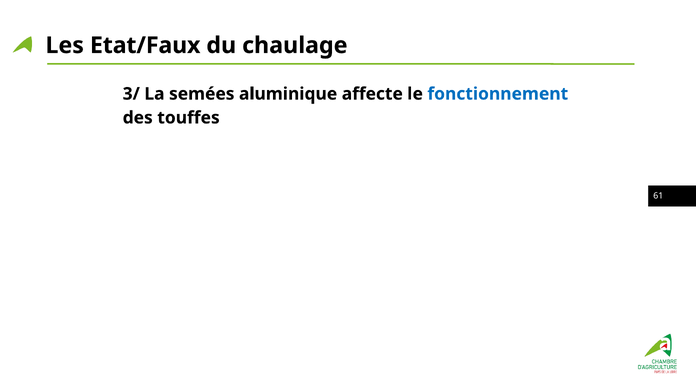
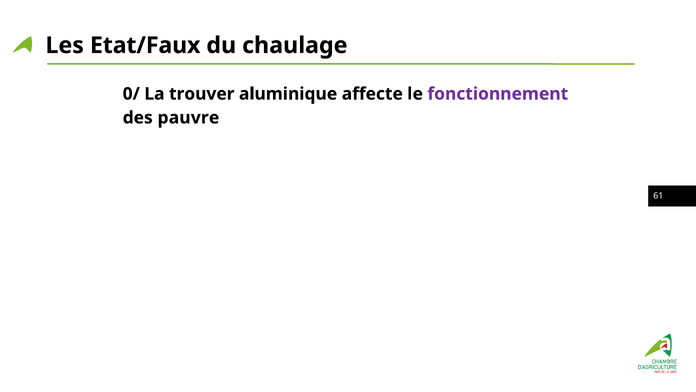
3/: 3/ -> 0/
semées: semées -> trouver
fonctionnement colour: blue -> purple
touffes: touffes -> pauvre
